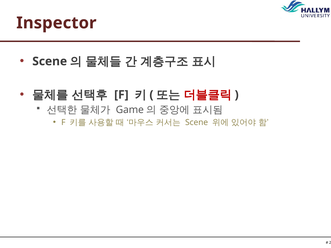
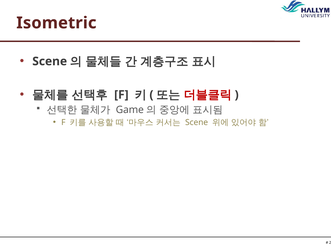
Inspector: Inspector -> Isometric
